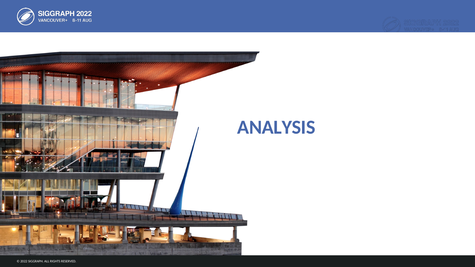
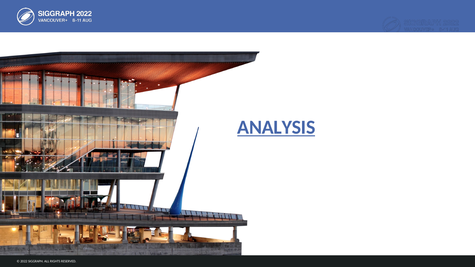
ANALYSIS underline: none -> present
